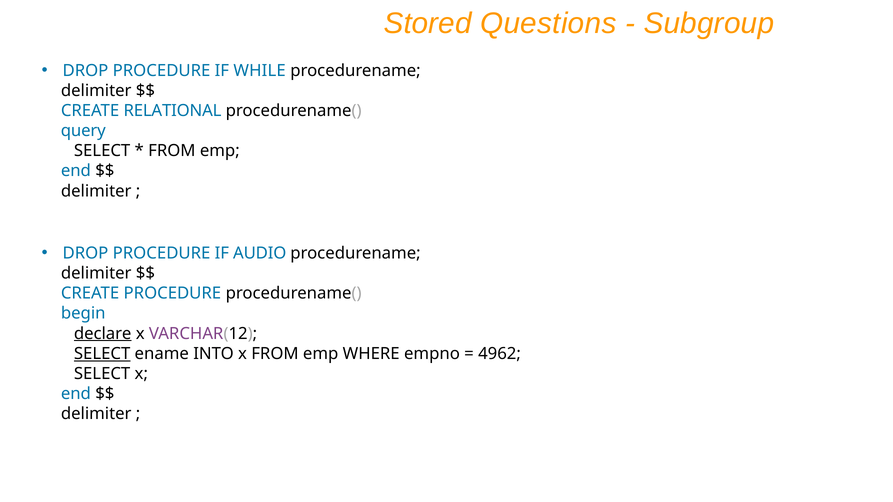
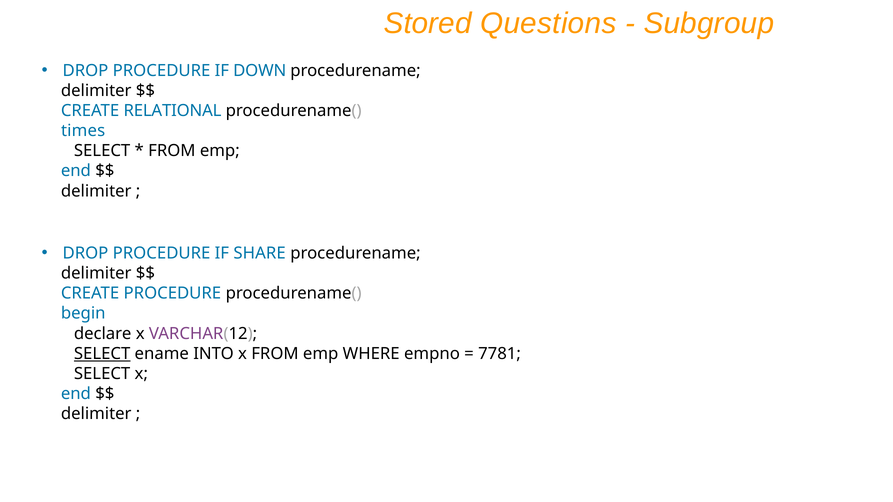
WHILE: WHILE -> DOWN
query: query -> times
AUDIO: AUDIO -> SHARE
declare underline: present -> none
4962: 4962 -> 7781
